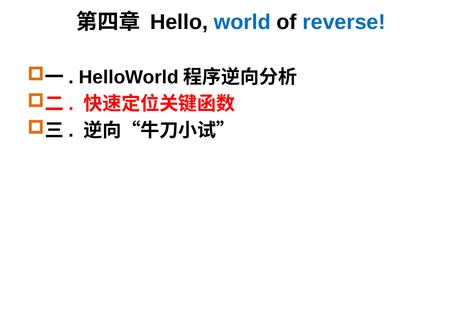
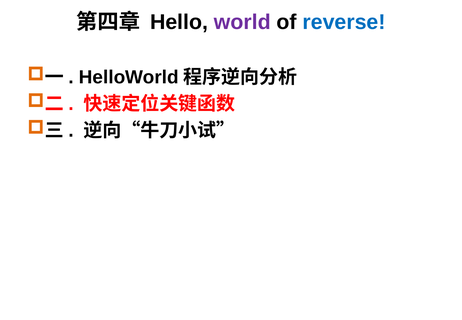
world colour: blue -> purple
